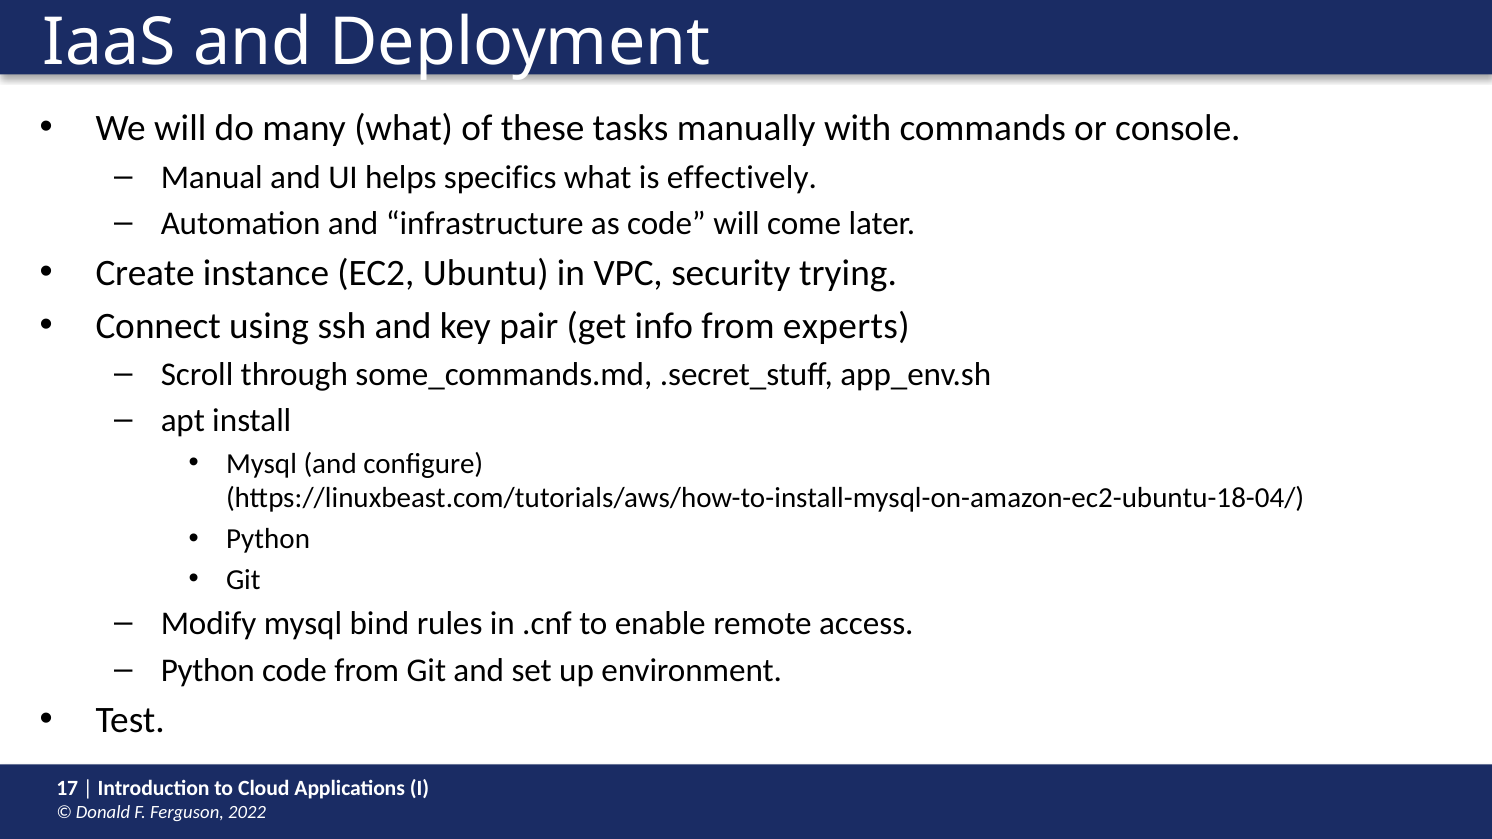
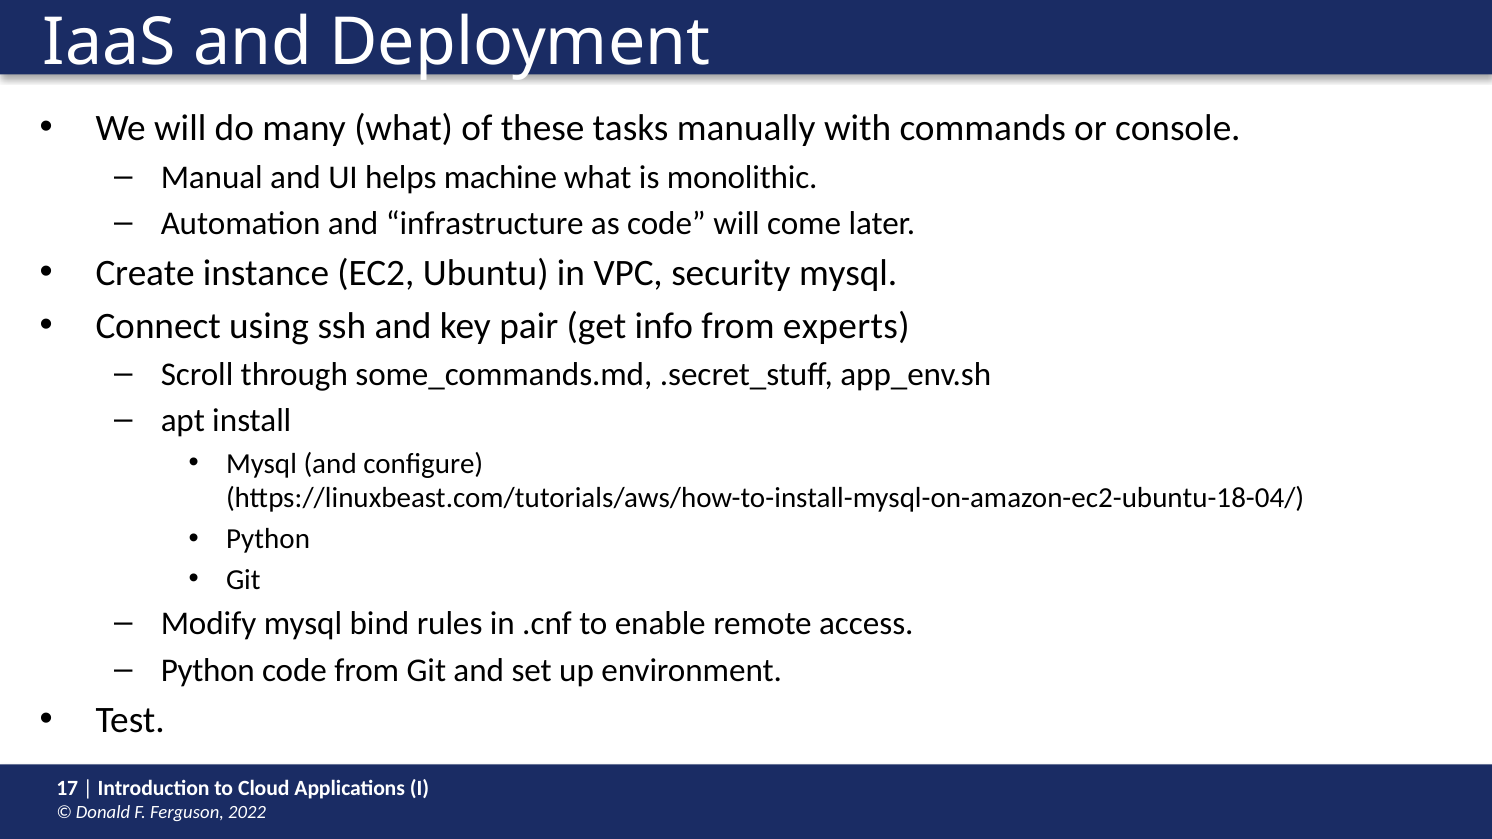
specifics: specifics -> machine
effectively: effectively -> monolithic
security trying: trying -> mysql
